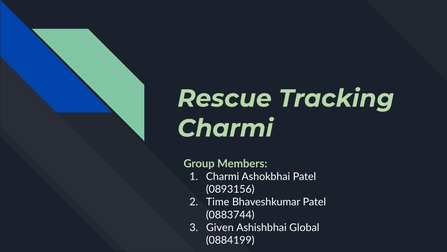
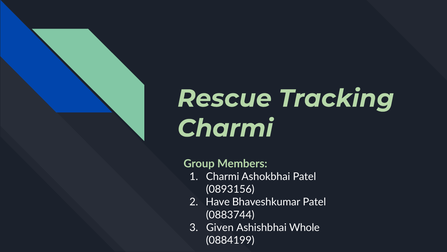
Time: Time -> Have
Global: Global -> Whole
